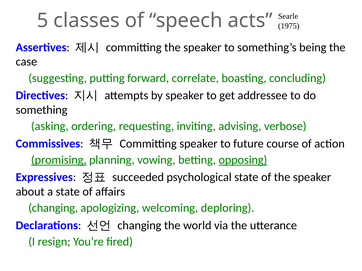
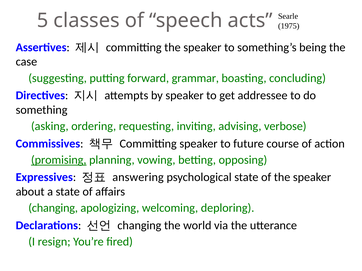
correlate: correlate -> grammar
opposing underline: present -> none
succeeded: succeeded -> answering
